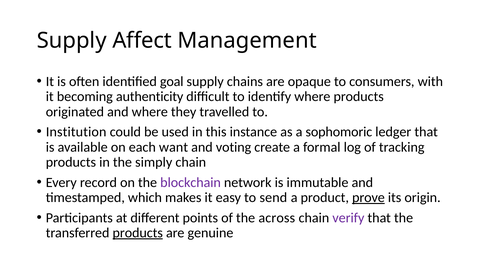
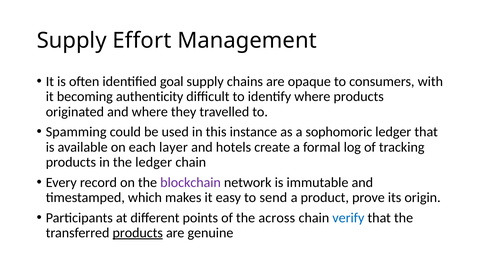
Affect: Affect -> Effort
Institution: Institution -> Spamming
want: want -> layer
voting: voting -> hotels
the simply: simply -> ledger
prove underline: present -> none
verify colour: purple -> blue
